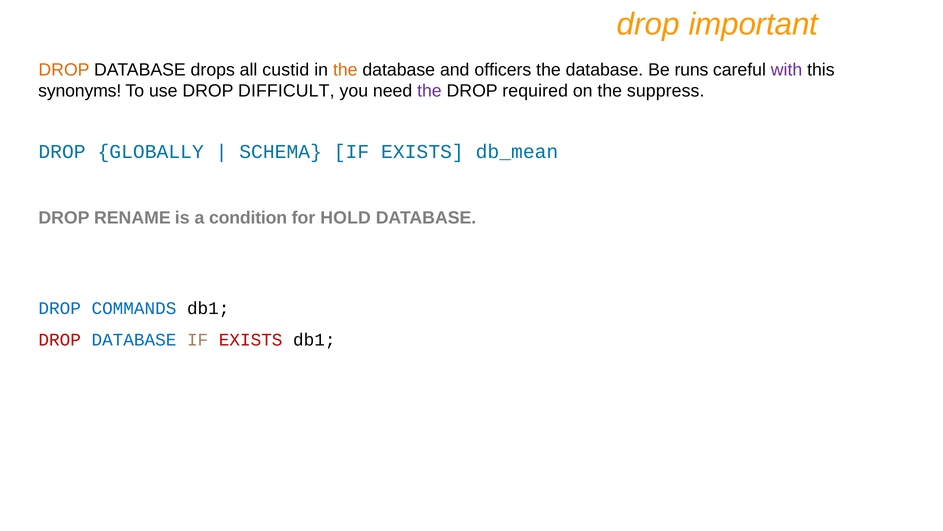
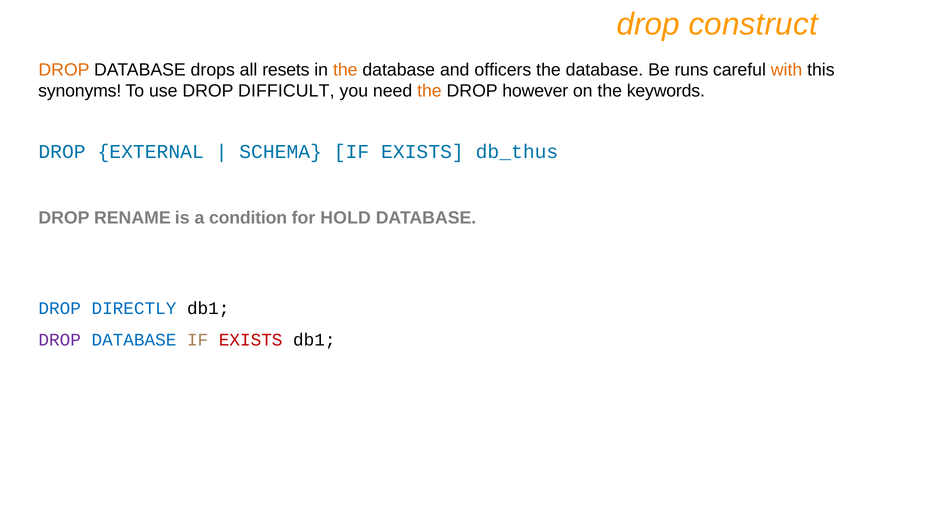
important: important -> construct
custid: custid -> resets
with colour: purple -> orange
the at (429, 91) colour: purple -> orange
required: required -> however
suppress: suppress -> keywords
GLOBALLY: GLOBALLY -> EXTERNAL
db_mean: db_mean -> db_thus
COMMANDS: COMMANDS -> DIRECTLY
DROP at (60, 340) colour: red -> purple
